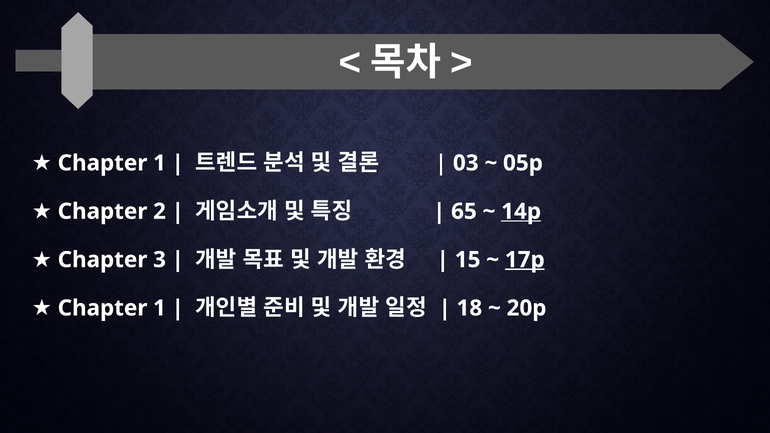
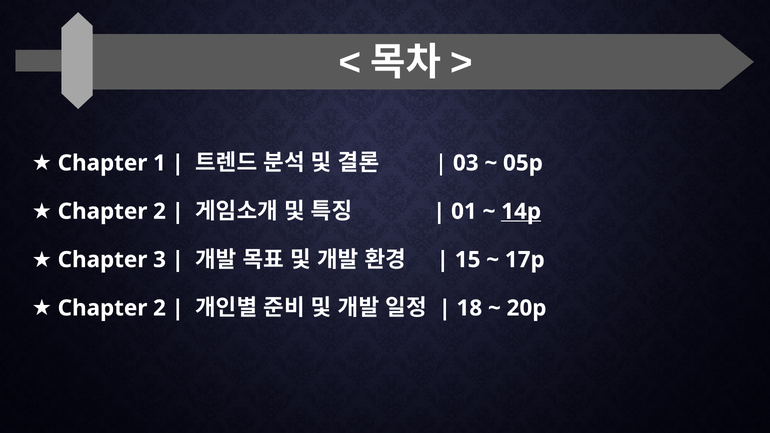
65: 65 -> 01
17p underline: present -> none
1 at (160, 308): 1 -> 2
